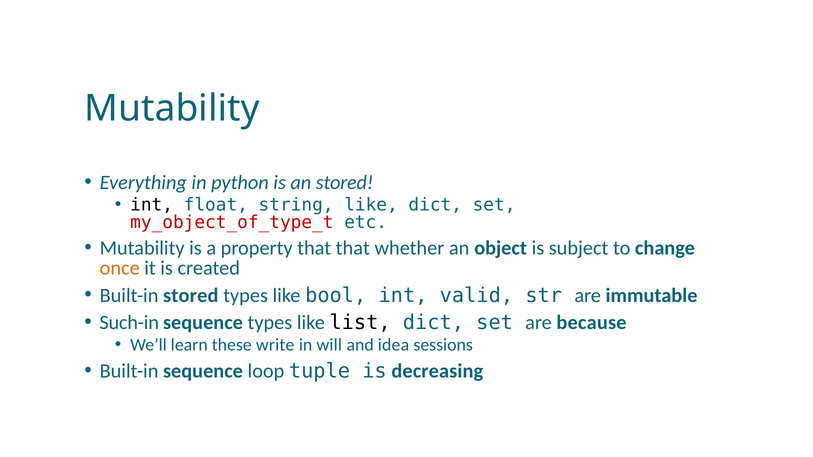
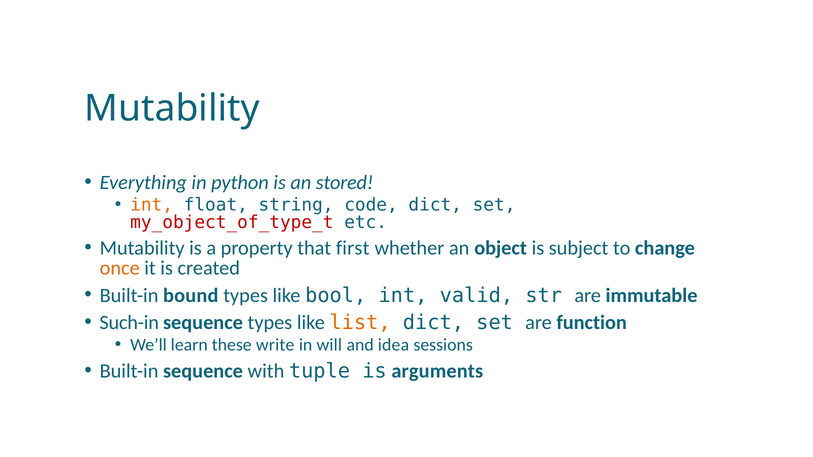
int at (152, 205) colour: black -> orange
string like: like -> code
that that: that -> first
Built-in stored: stored -> bound
list colour: black -> orange
because: because -> function
loop: loop -> with
decreasing: decreasing -> arguments
